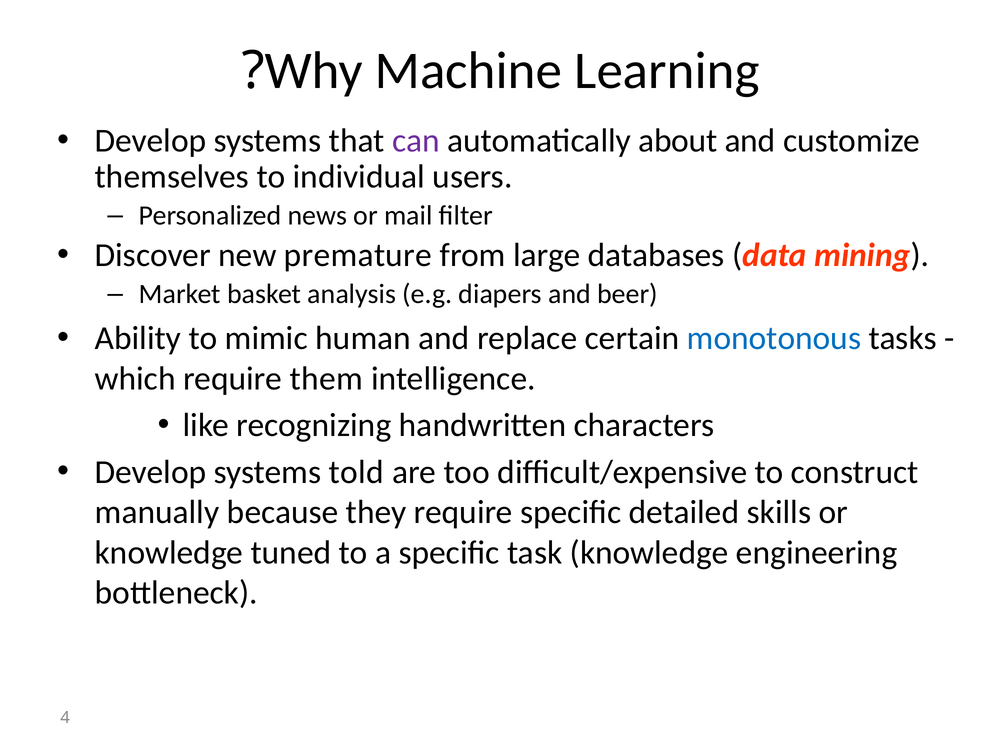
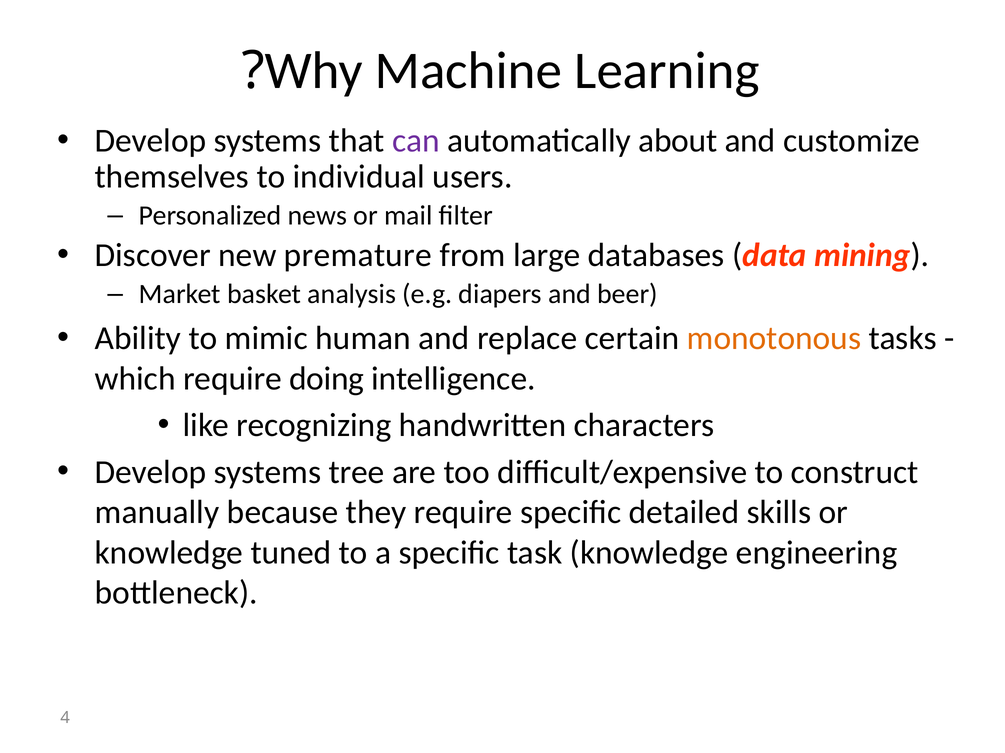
monotonous colour: blue -> orange
them: them -> doing
told: told -> tree
